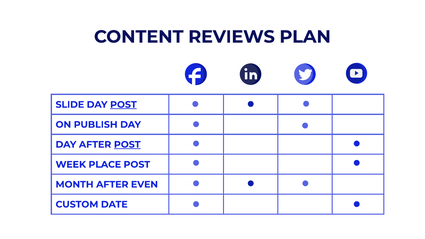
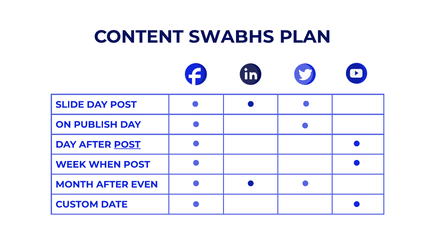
REVIEWS: REVIEWS -> SWABHS
POST at (123, 105) underline: present -> none
PLACE: PLACE -> WHEN
